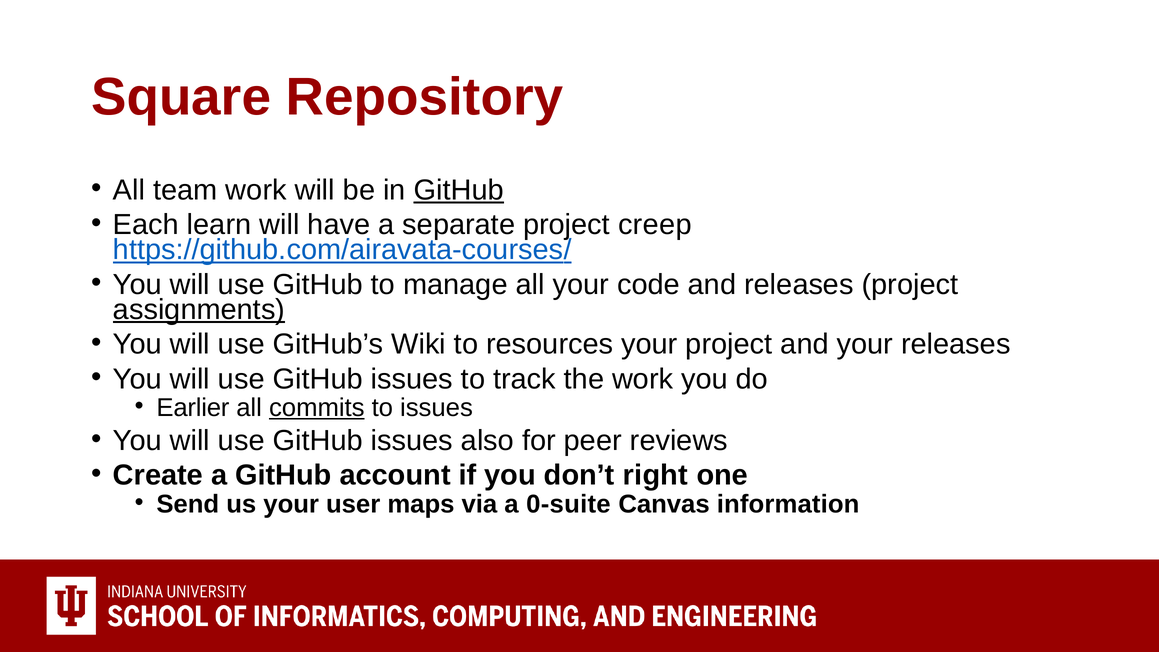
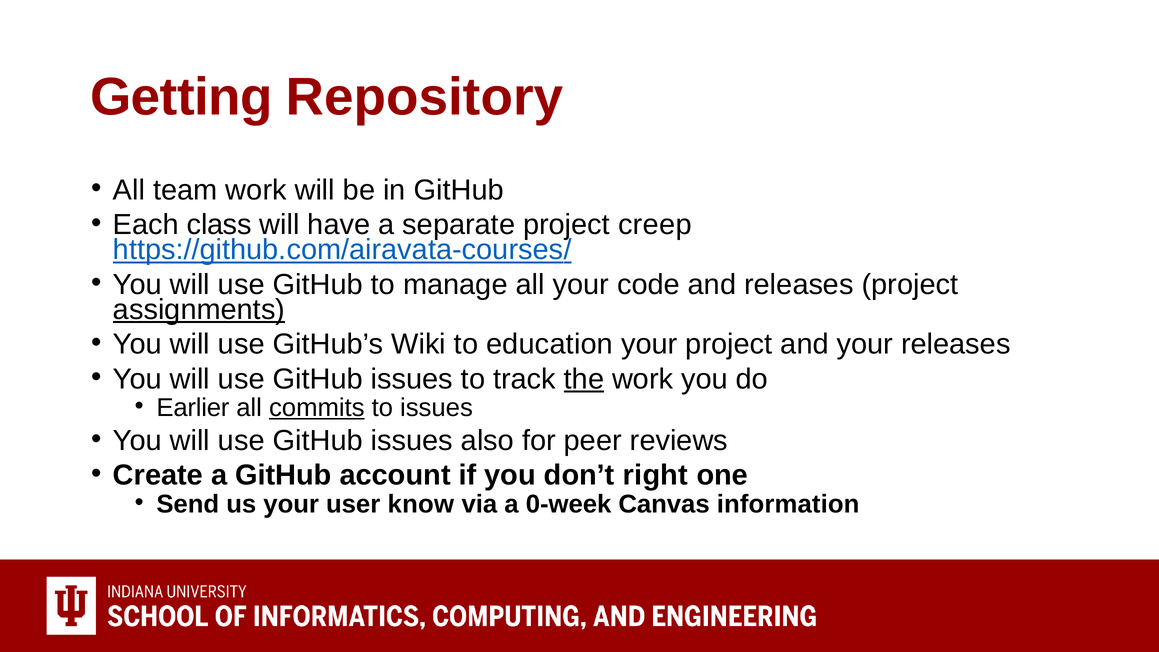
Square: Square -> Getting
GitHub at (459, 190) underline: present -> none
learn: learn -> class
resources: resources -> education
the underline: none -> present
maps: maps -> know
0-suite: 0-suite -> 0-week
